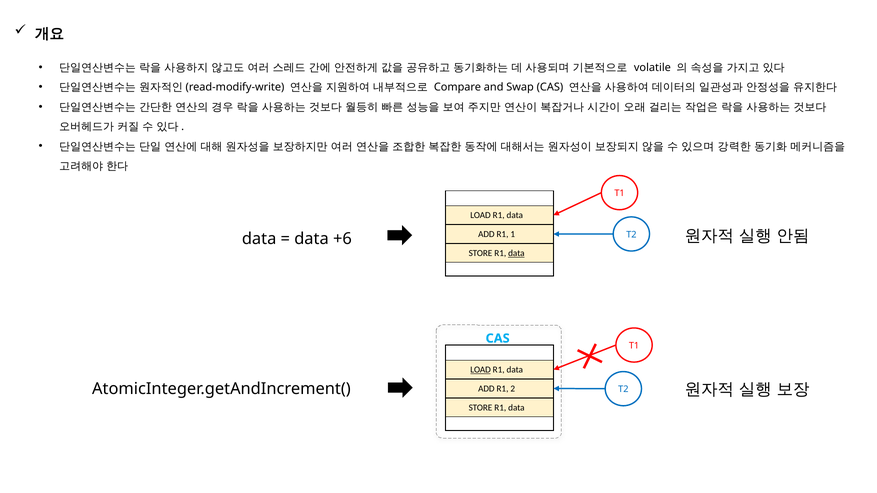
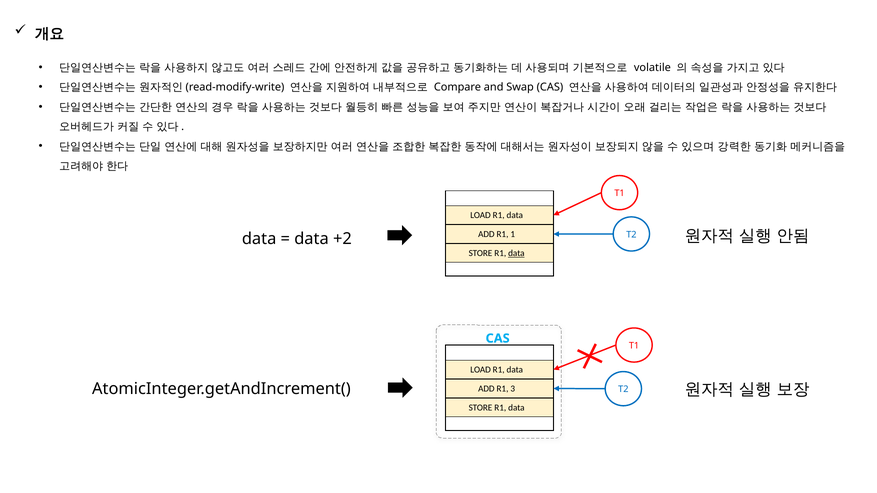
+6: +6 -> +2
LOAD at (481, 370) underline: present -> none
2: 2 -> 3
